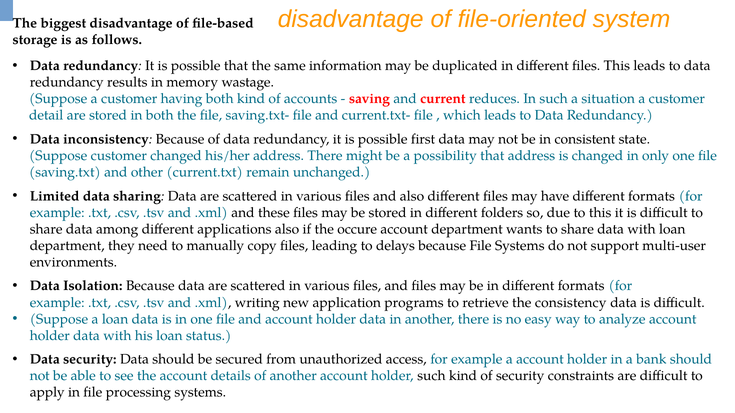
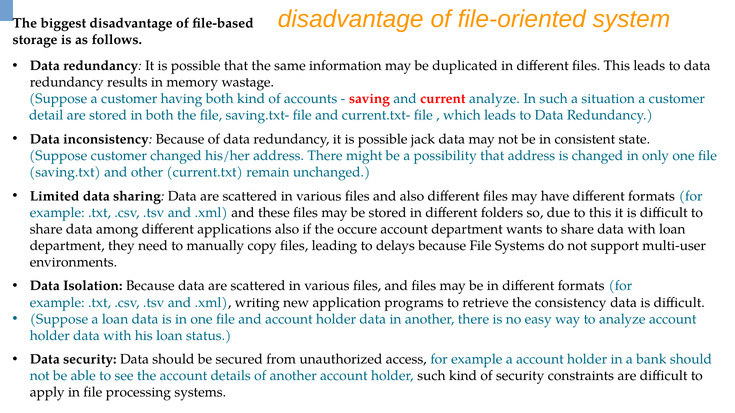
current reduces: reduces -> analyze
first: first -> jack
